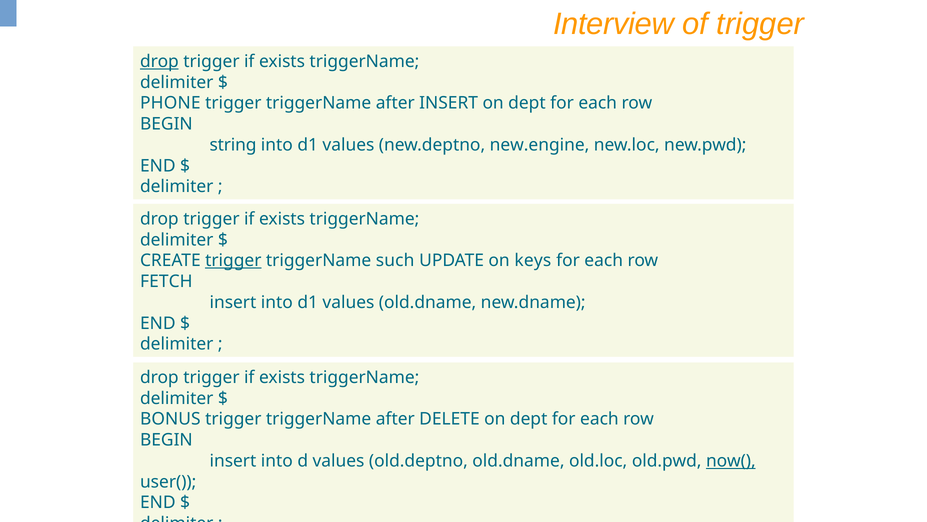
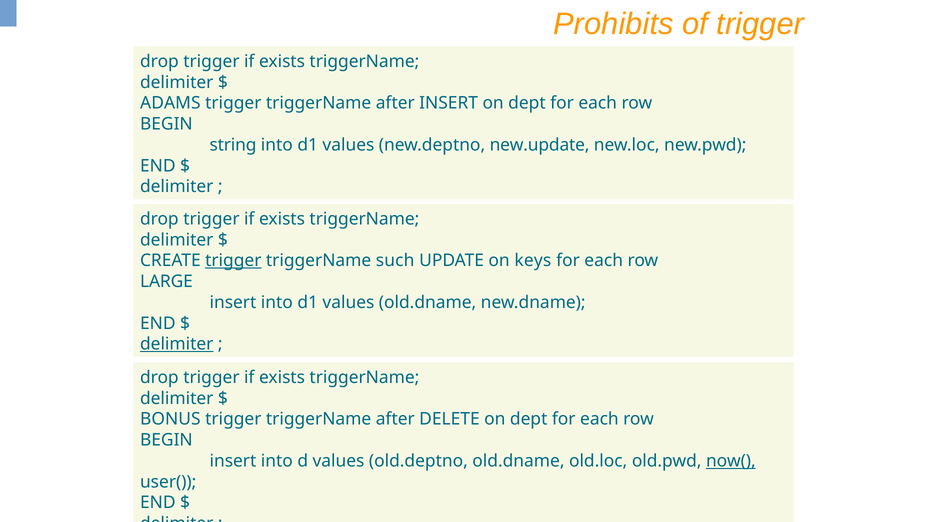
Interview: Interview -> Prohibits
drop at (159, 61) underline: present -> none
PHONE: PHONE -> ADAMS
new.engine: new.engine -> new.update
FETCH: FETCH -> LARGE
delimiter at (177, 344) underline: none -> present
